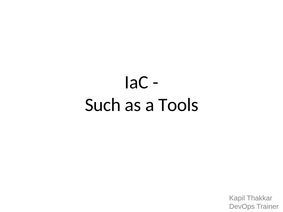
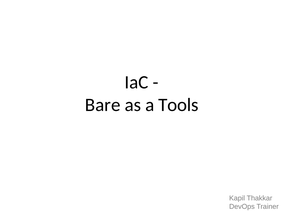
Such: Such -> Bare
